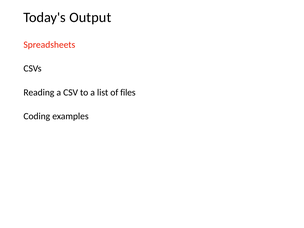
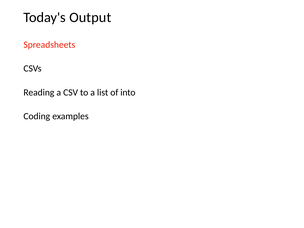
files: files -> into
